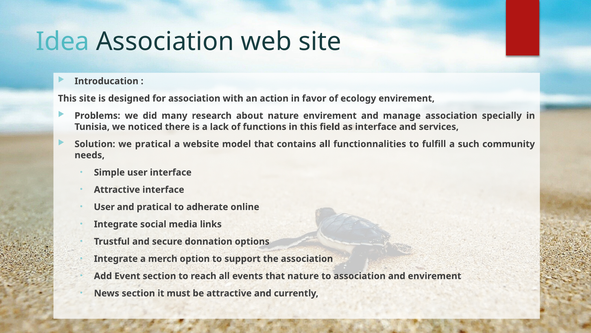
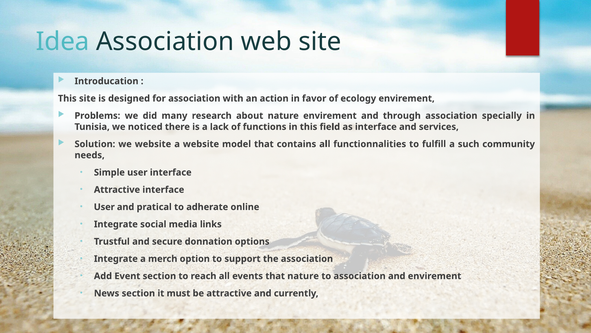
manage: manage -> through
we pratical: pratical -> website
